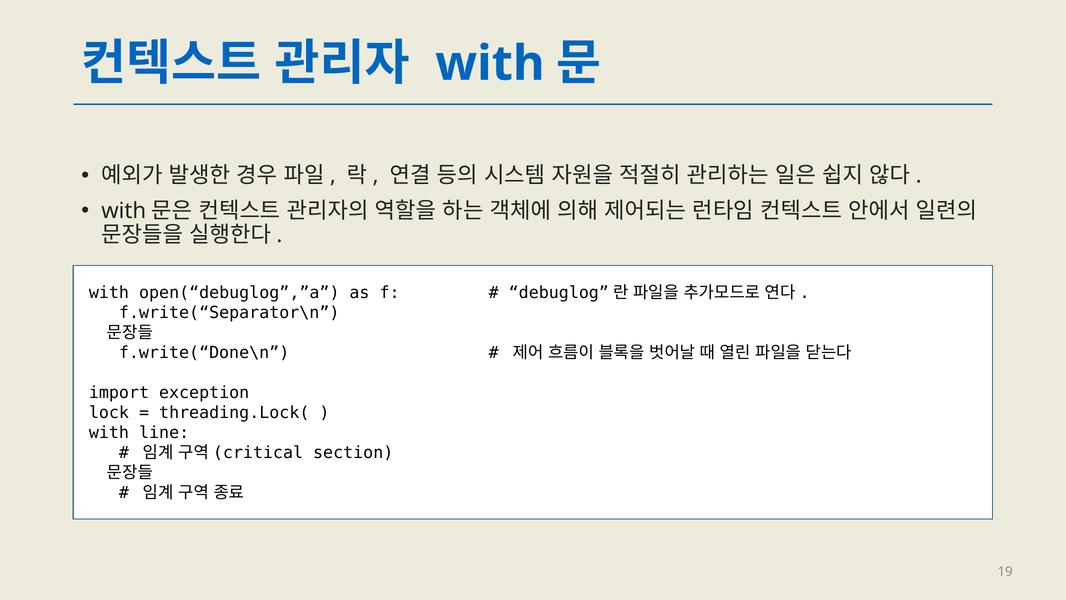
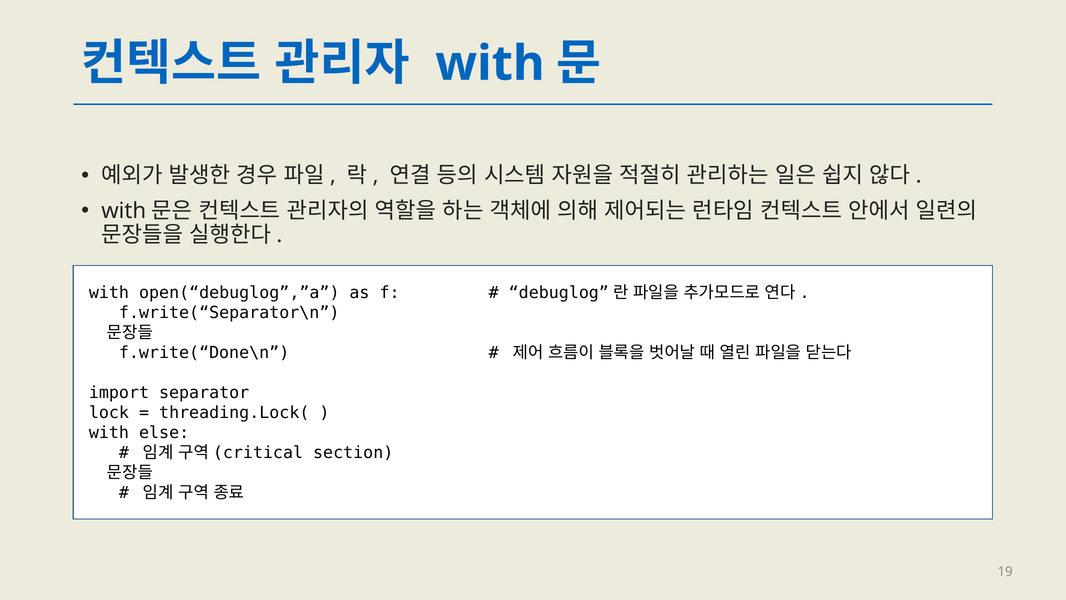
exception: exception -> separator
line: line -> else
